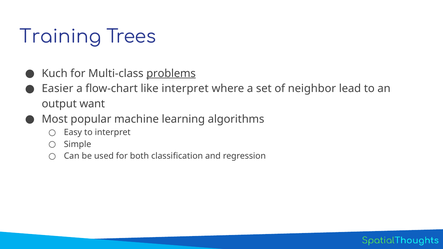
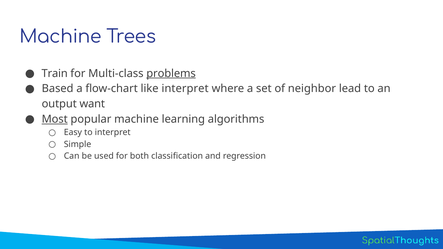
Training at (60, 37): Training -> Machine
Kuch: Kuch -> Train
Easier: Easier -> Based
Most underline: none -> present
